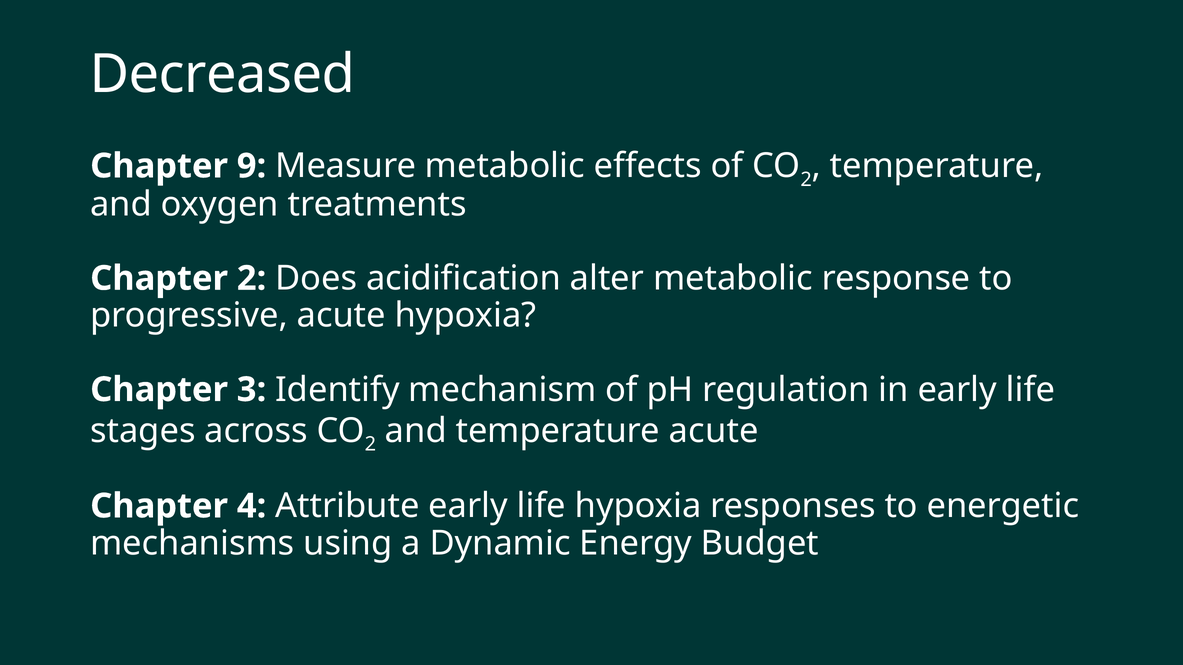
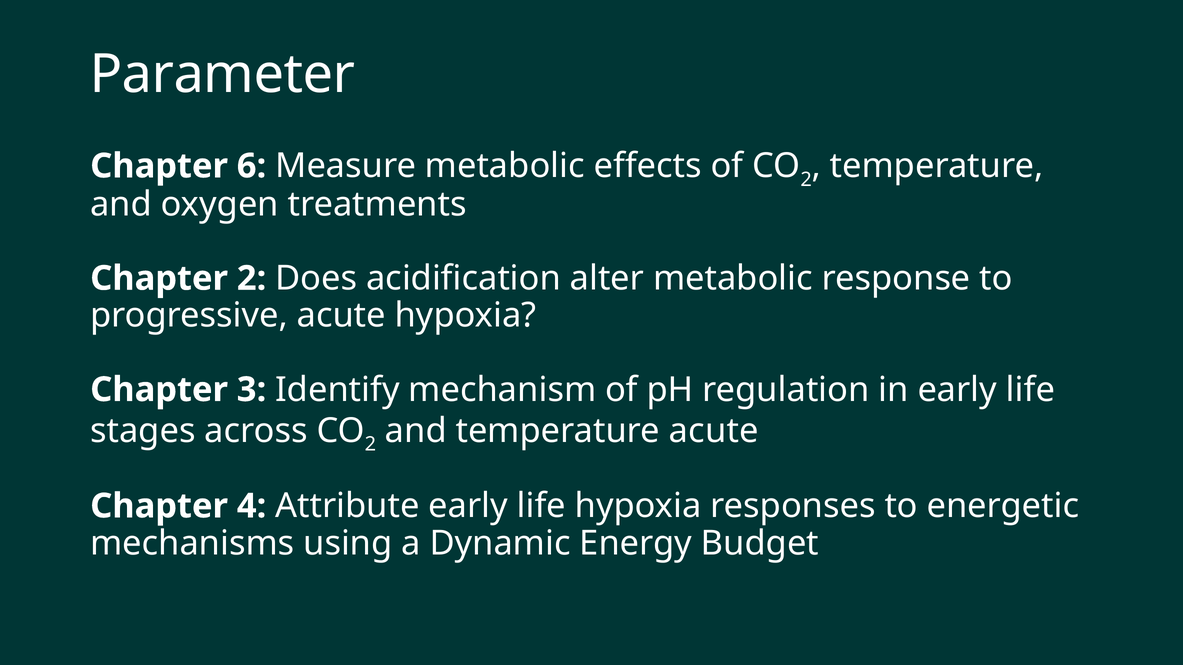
Decreased: Decreased -> Parameter
9: 9 -> 6
